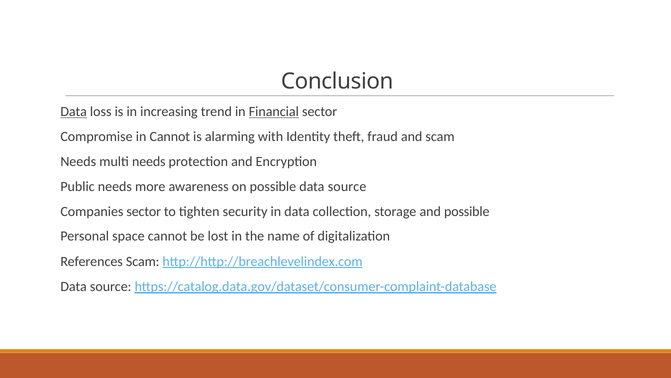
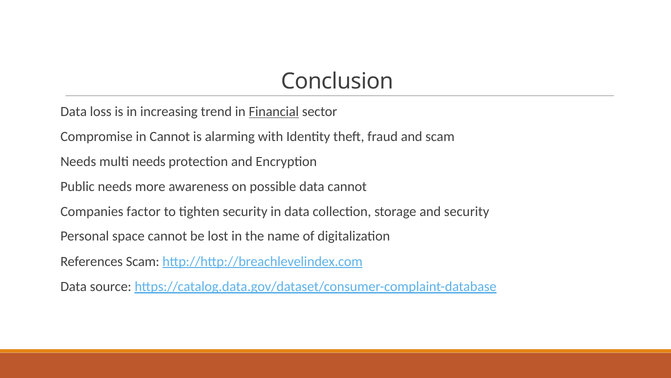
Data at (74, 112) underline: present -> none
possible data source: source -> cannot
Companies sector: sector -> factor
and possible: possible -> security
